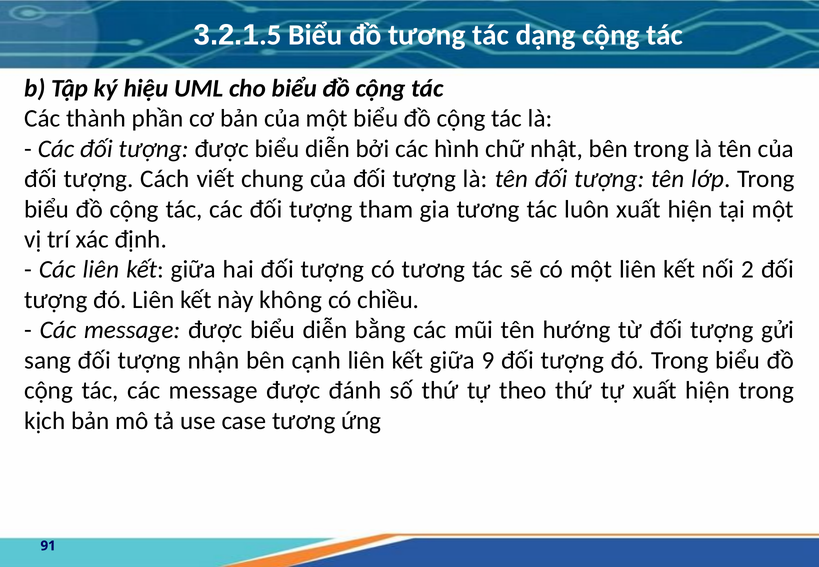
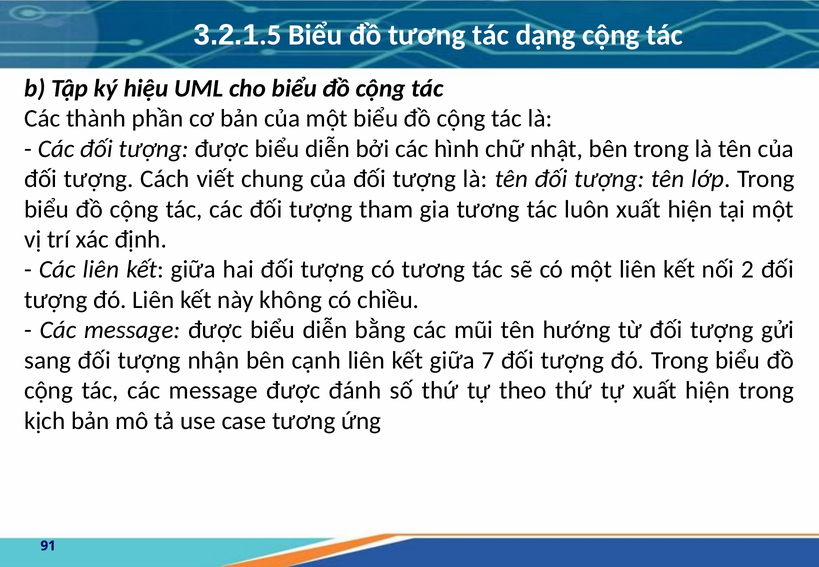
9: 9 -> 7
